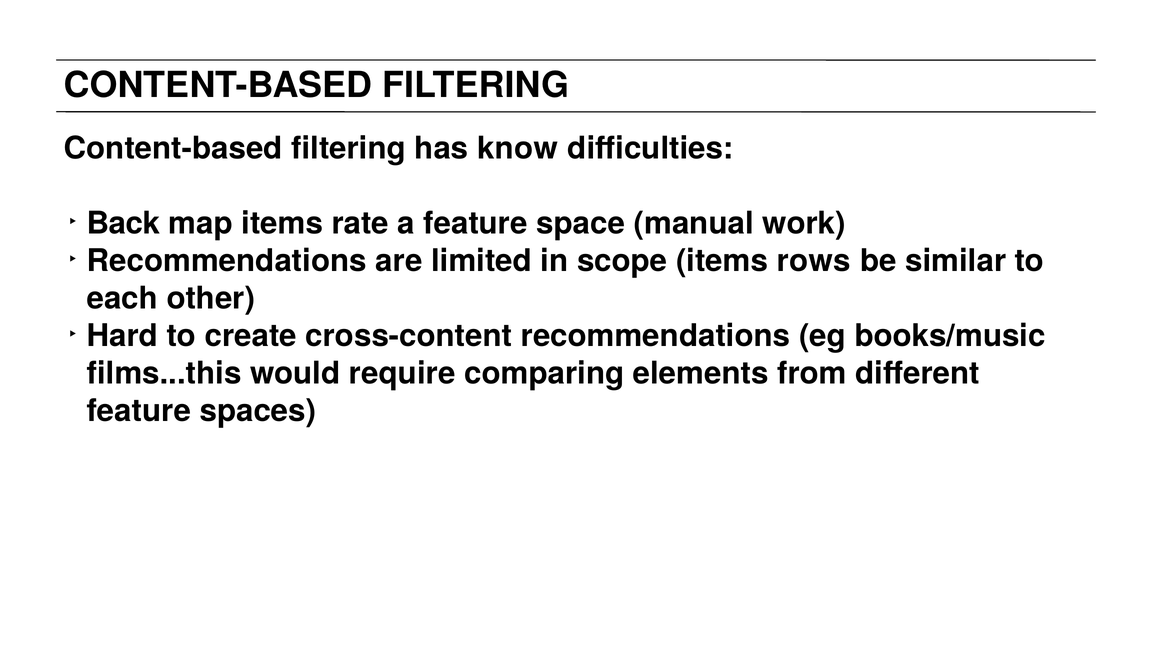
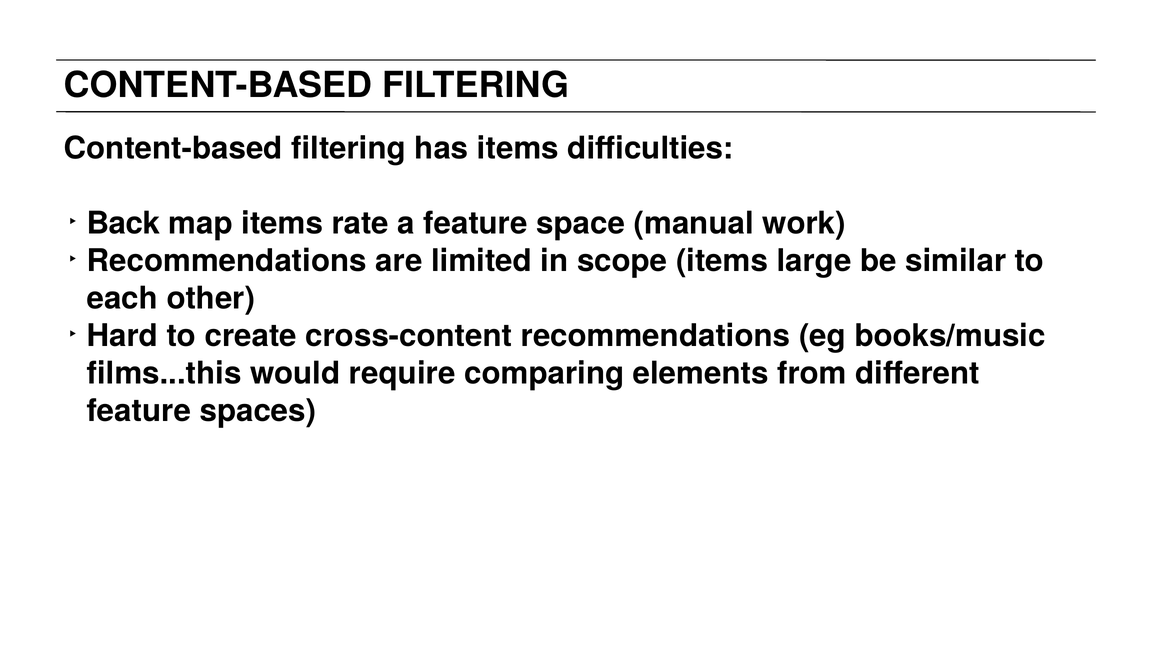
has know: know -> items
rows: rows -> large
